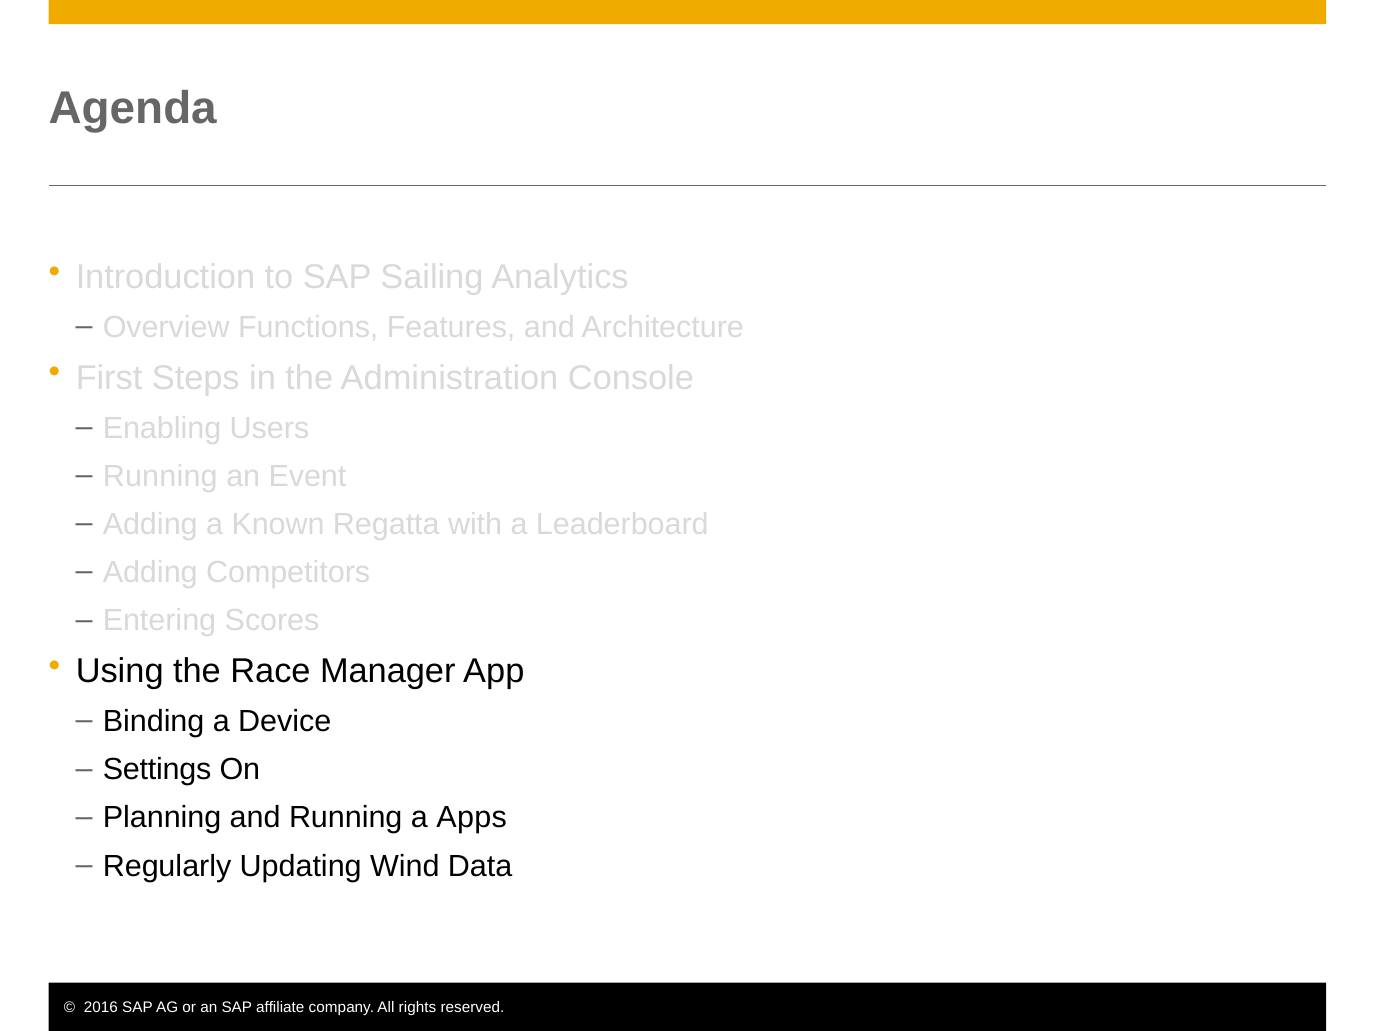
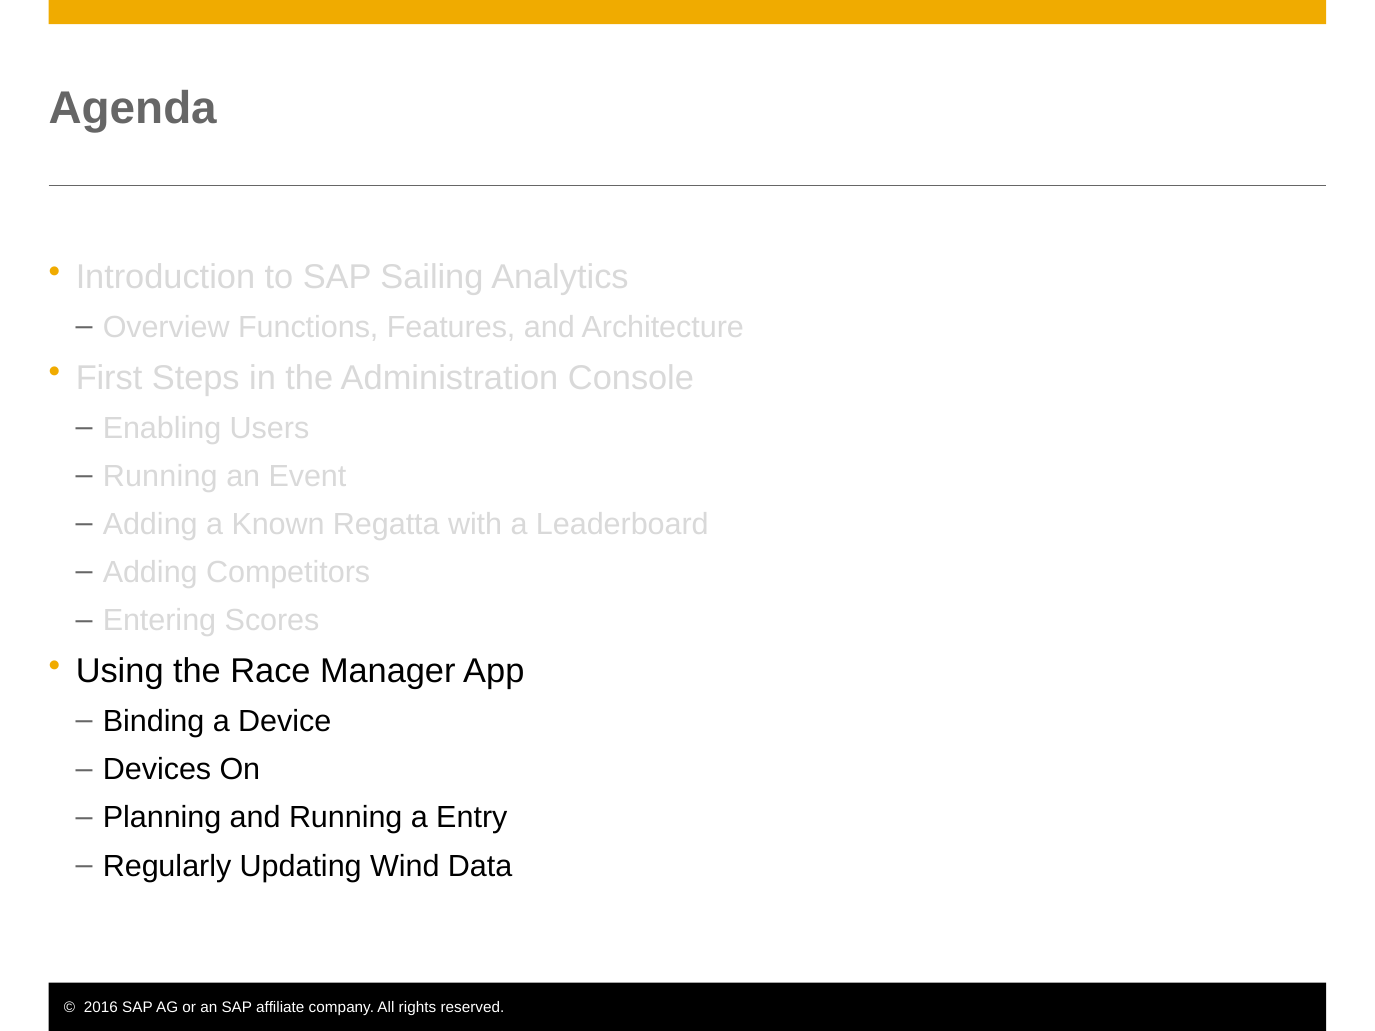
Settings: Settings -> Devices
Apps: Apps -> Entry
